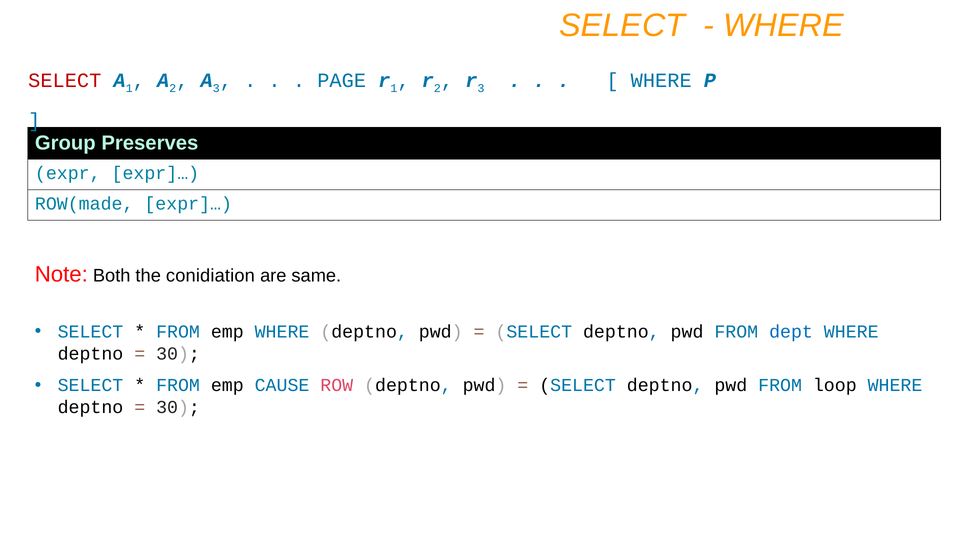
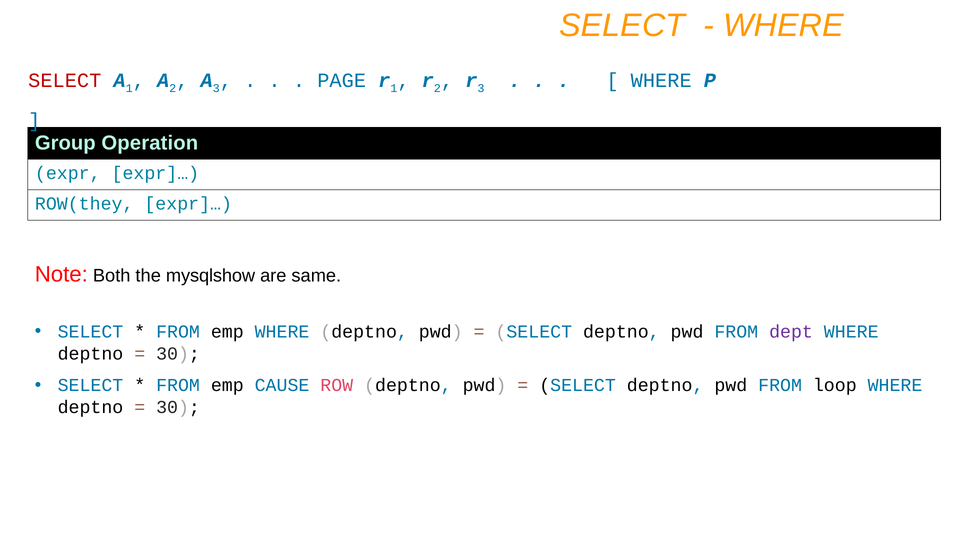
Preserves: Preserves -> Operation
ROW(made: ROW(made -> ROW(they
conidiation: conidiation -> mysqlshow
dept colour: blue -> purple
